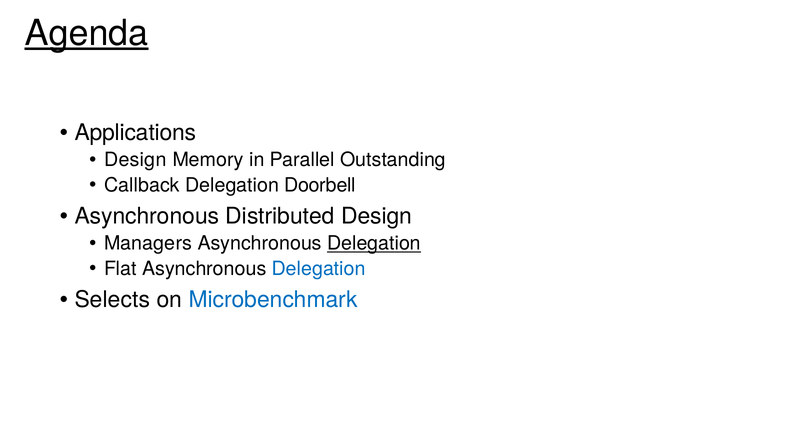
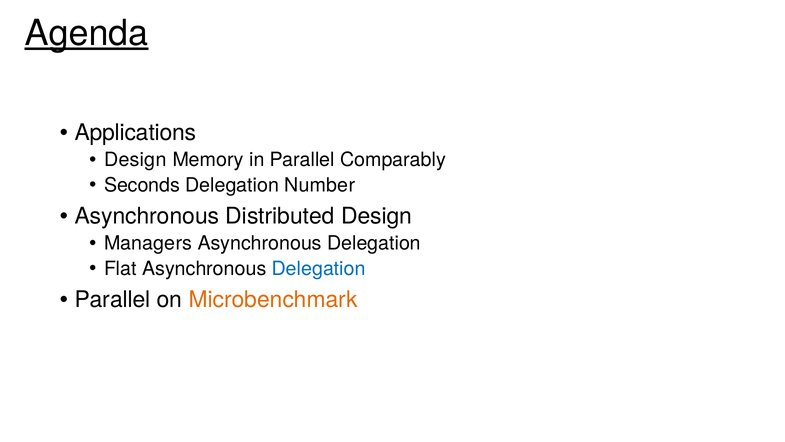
Outstanding: Outstanding -> Comparably
Callback: Callback -> Seconds
Doorbell: Doorbell -> Number
Delegation at (374, 243) underline: present -> none
Selects at (112, 300): Selects -> Parallel
Microbenchmark colour: blue -> orange
